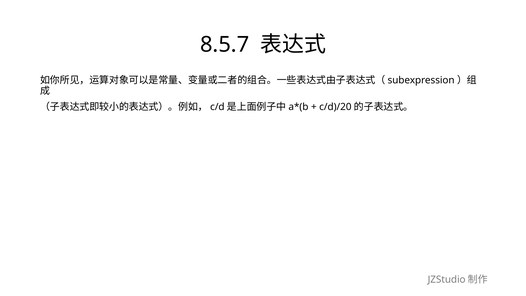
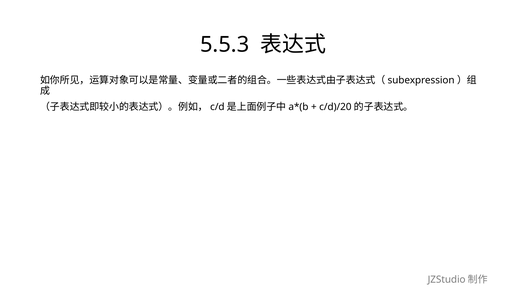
8.5.7: 8.5.7 -> 5.5.3
